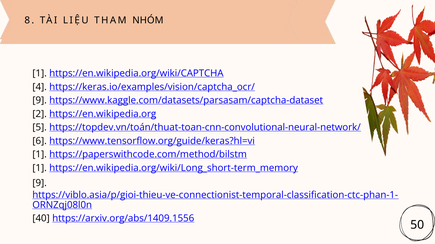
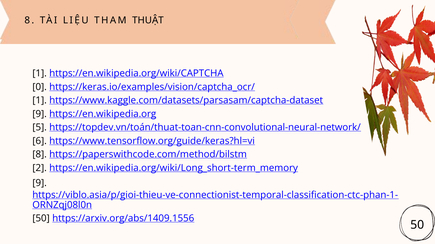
NHÓM: NHÓM -> THUẬT
4: 4 -> 0
9 at (40, 101): 9 -> 1
2 at (40, 114): 2 -> 9
1 at (40, 155): 1 -> 8
1 at (40, 168): 1 -> 2
40 at (41, 219): 40 -> 50
